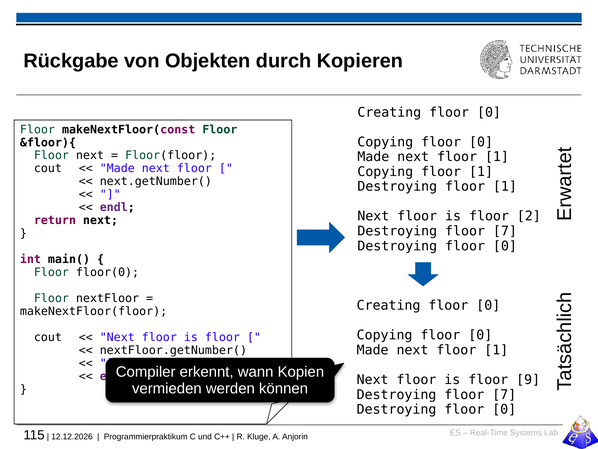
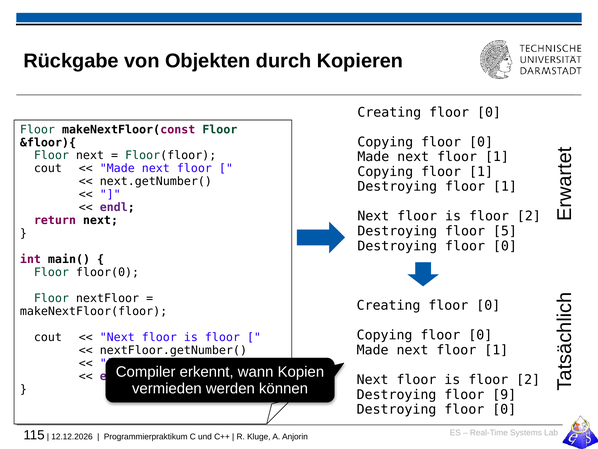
7 at (505, 231): 7 -> 5
9 at (528, 379): 9 -> 2
7 at (504, 394): 7 -> 9
